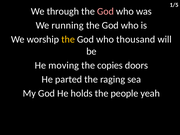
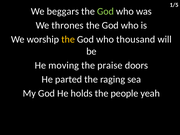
through: through -> beggars
God at (105, 11) colour: pink -> light green
running: running -> thrones
copies: copies -> praise
